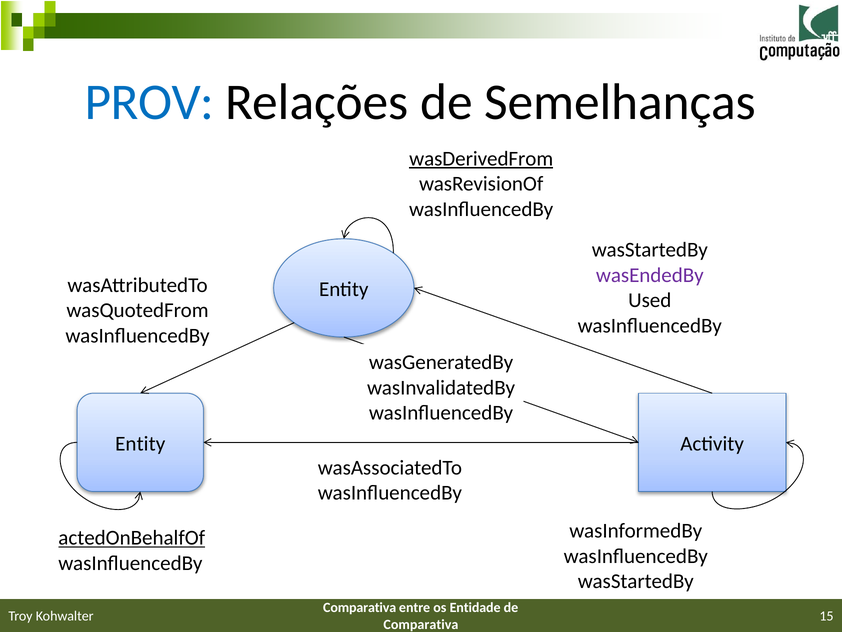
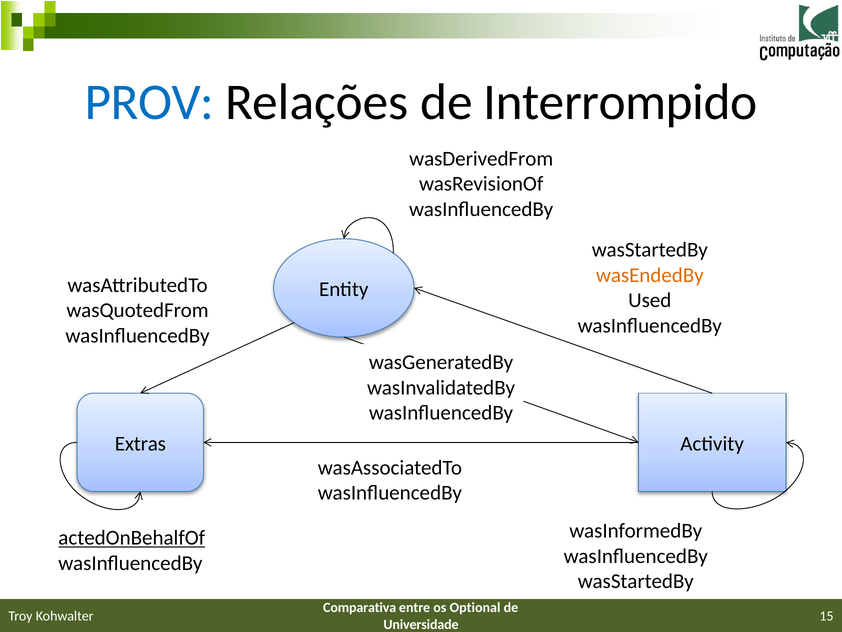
Semelhanças: Semelhanças -> Interrompido
wasDerivedFrom underline: present -> none
wasEndedBy colour: purple -> orange
Entity at (140, 443): Entity -> Extras
Entidade: Entidade -> Optional
Comparativa at (421, 624): Comparativa -> Universidade
